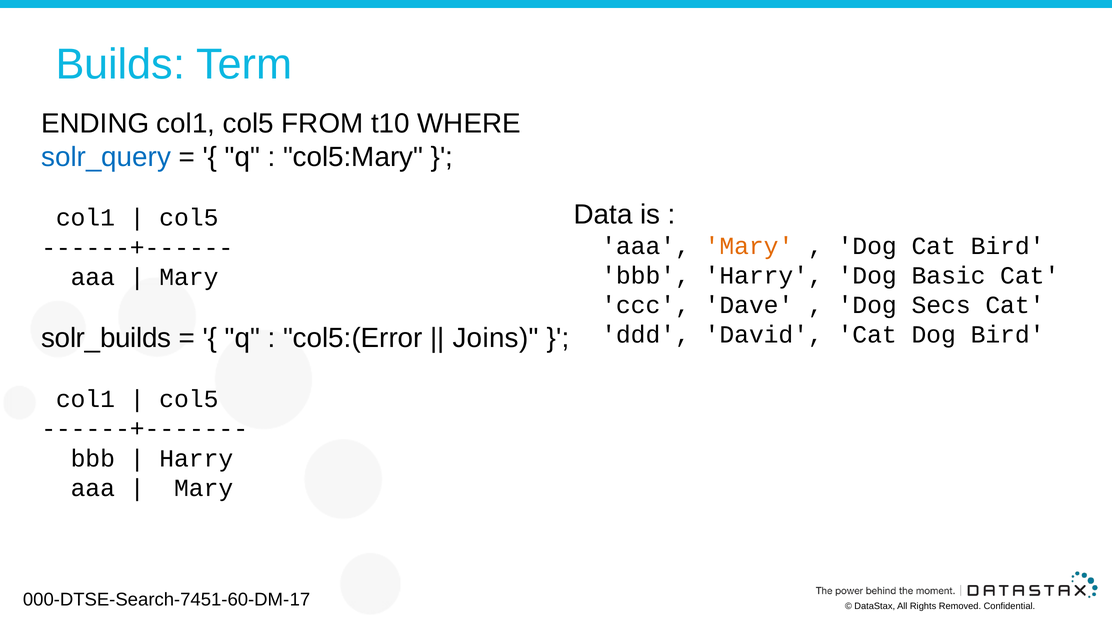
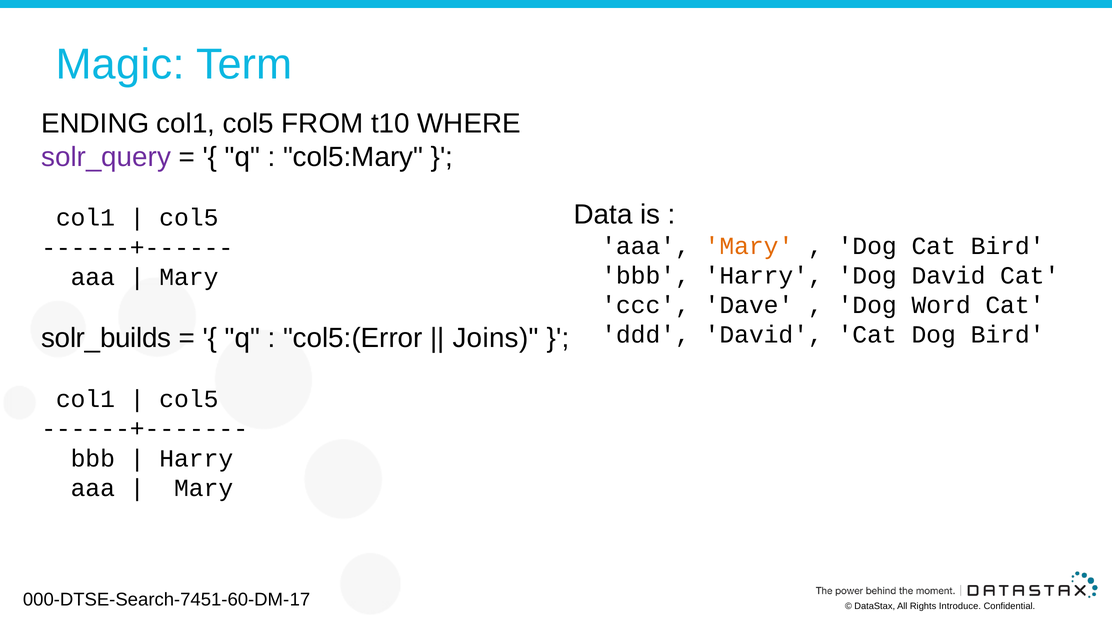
Builds: Builds -> Magic
solr_query colour: blue -> purple
Dog Basic: Basic -> David
Secs: Secs -> Word
Removed: Removed -> Introduce
